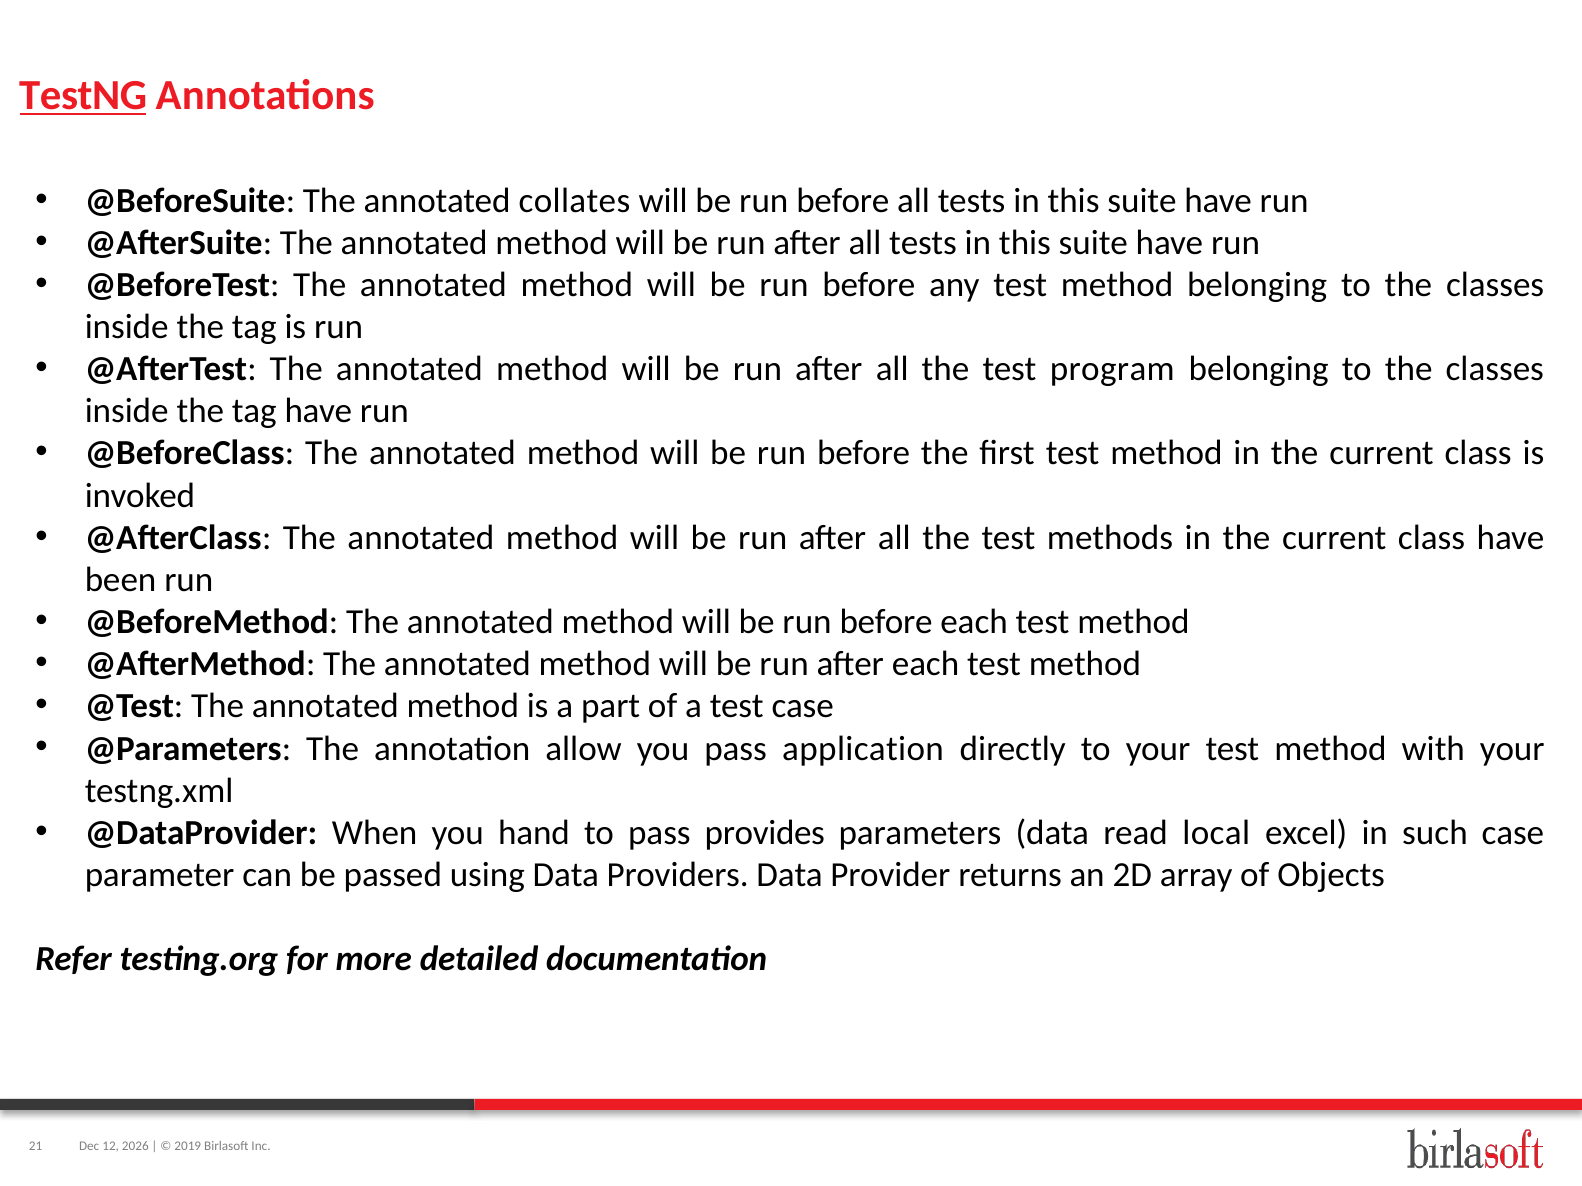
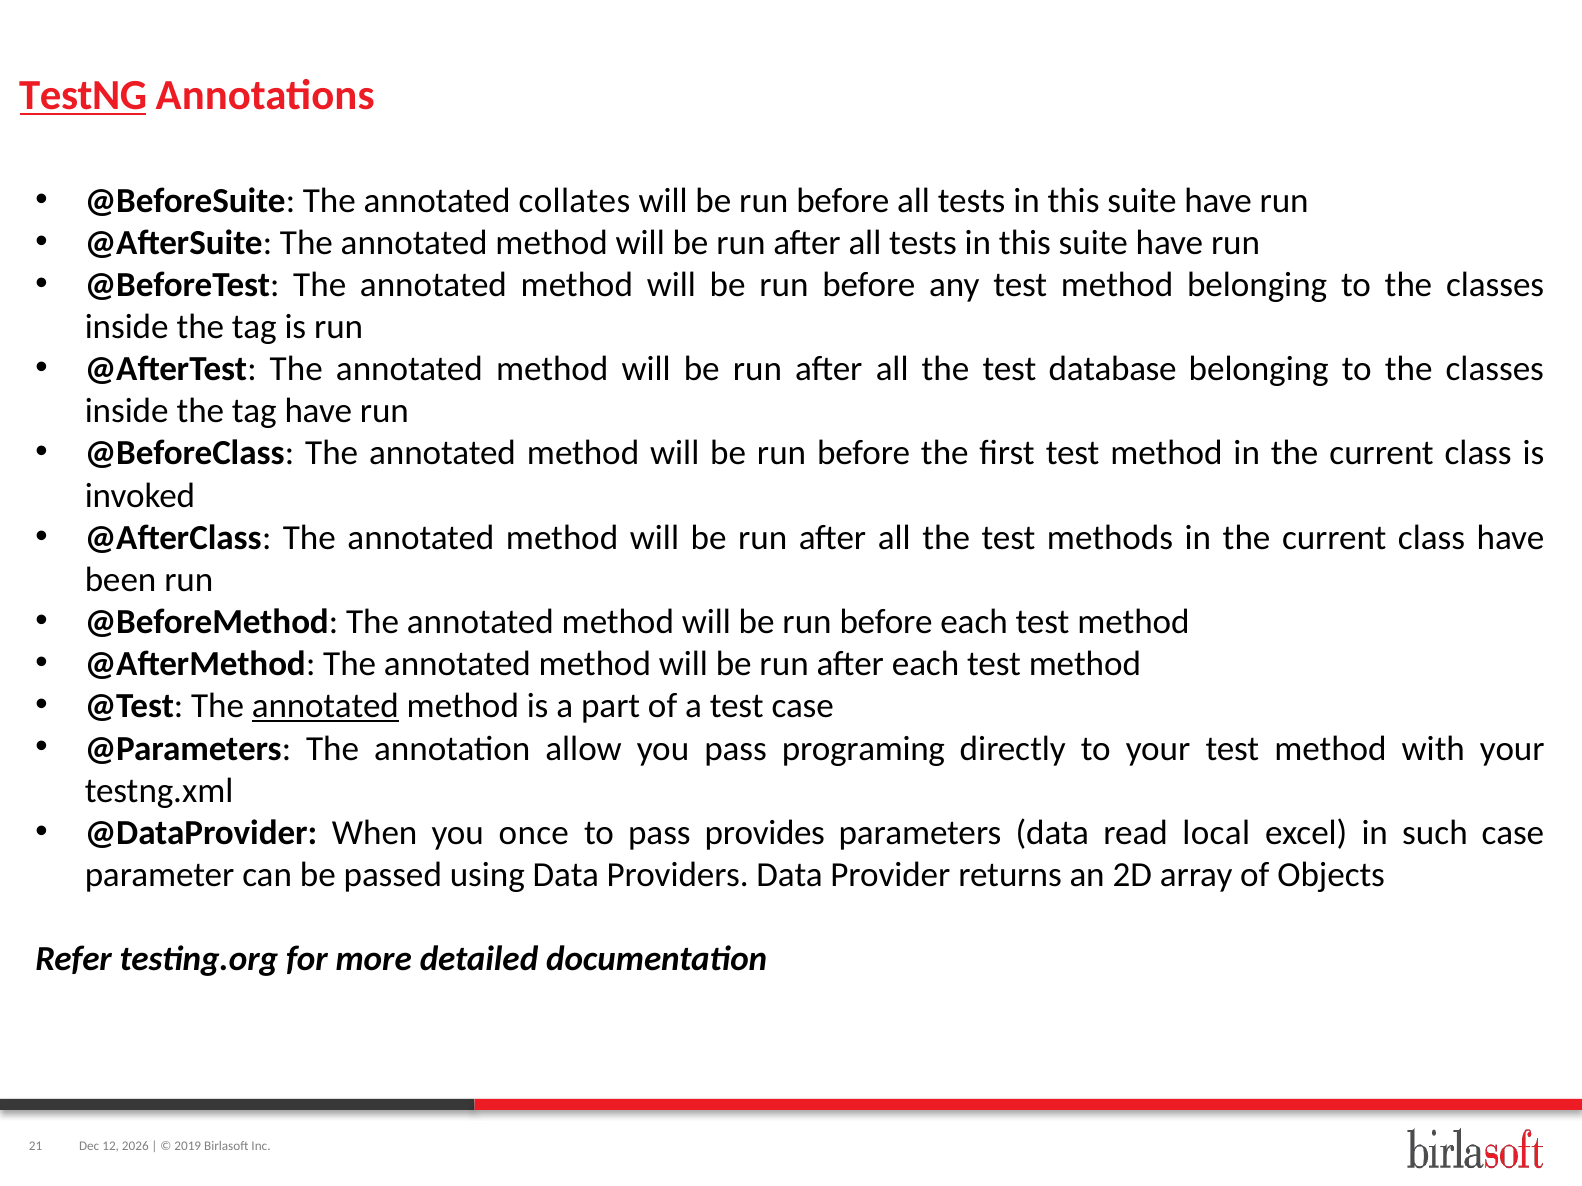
program: program -> database
annotated at (325, 707) underline: none -> present
application: application -> programing
hand: hand -> once
